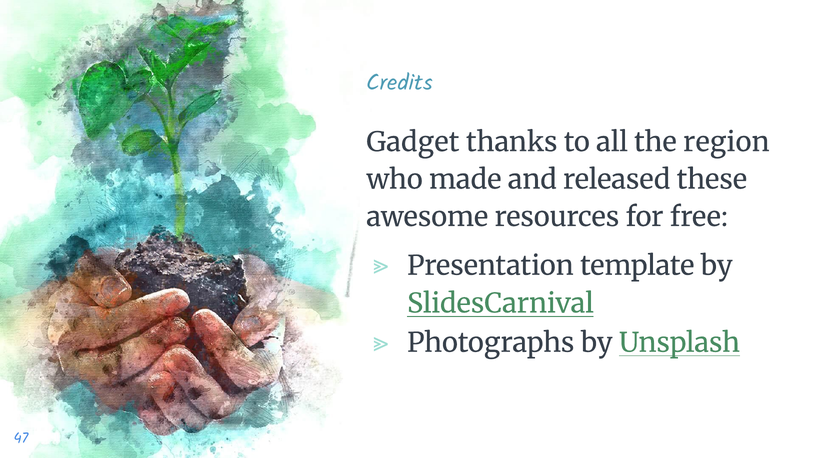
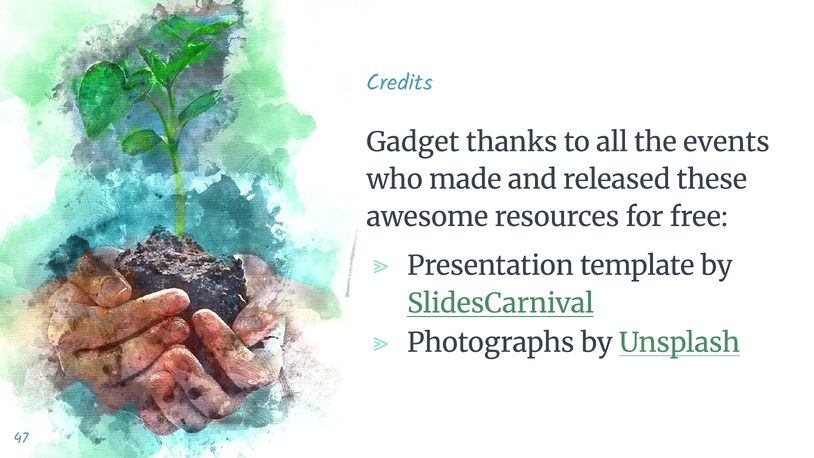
region: region -> events
